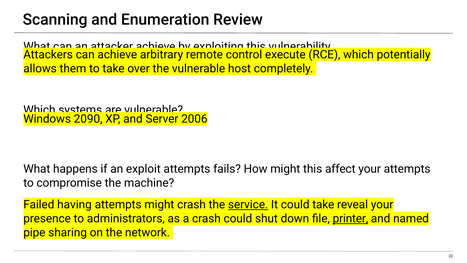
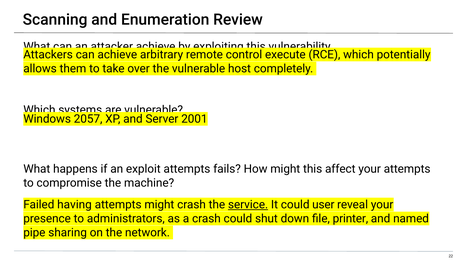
2090: 2090 -> 2057
2006: 2006 -> 2001
could take: take -> user
printer underline: present -> none
